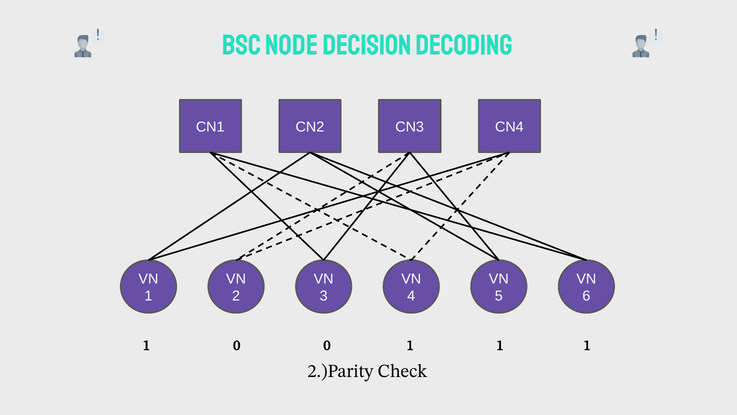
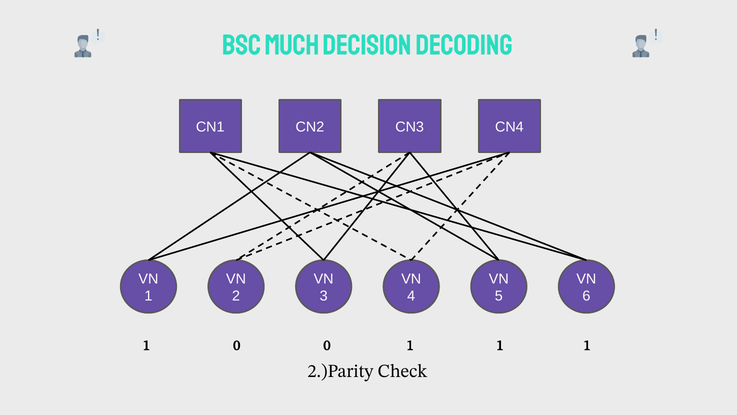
Node: Node -> Much
